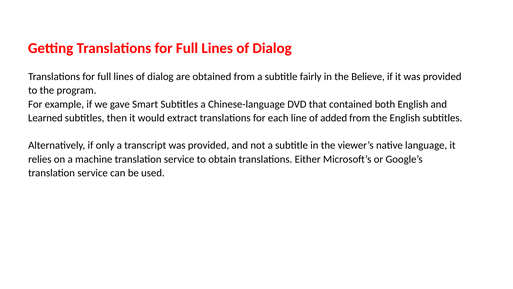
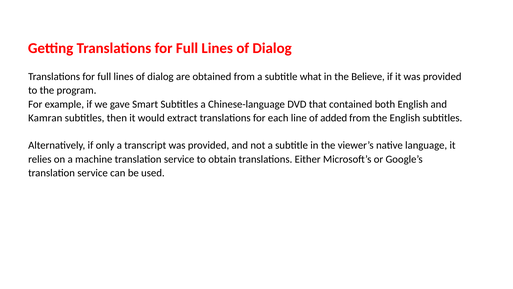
fairly: fairly -> what
Learned: Learned -> Kamran
